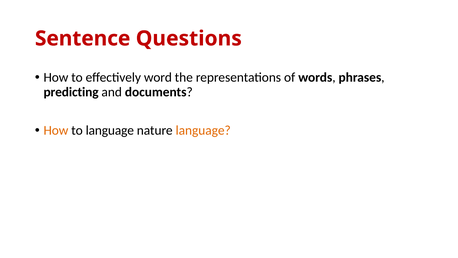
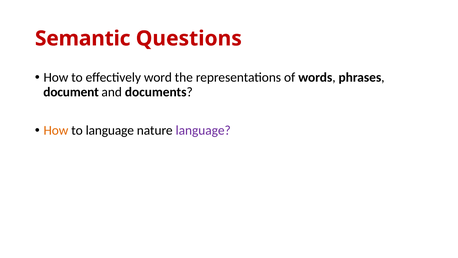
Sentence: Sentence -> Semantic
predicting: predicting -> document
language at (203, 130) colour: orange -> purple
